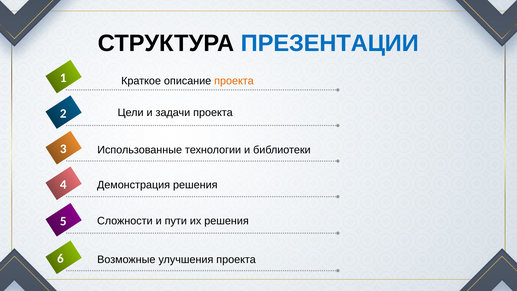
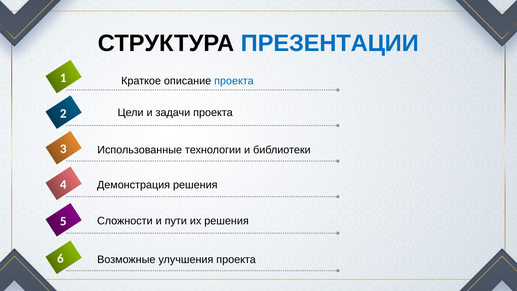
проекта at (234, 81) colour: orange -> blue
